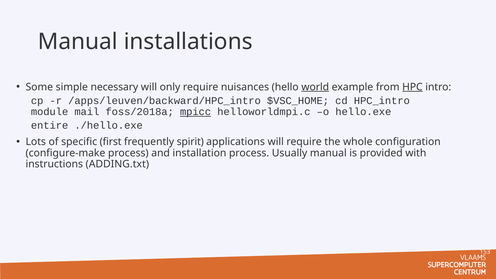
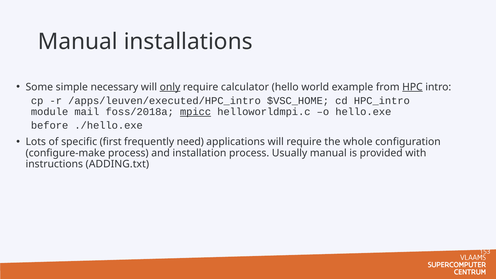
only underline: none -> present
nuisances: nuisances -> calculator
world underline: present -> none
/apps/leuven/backward/HPC_intro: /apps/leuven/backward/HPC_intro -> /apps/leuven/executed/HPC_intro
entire: entire -> before
spirit: spirit -> need
